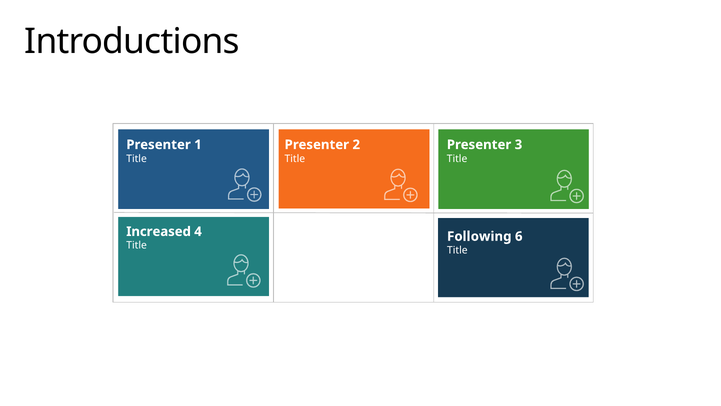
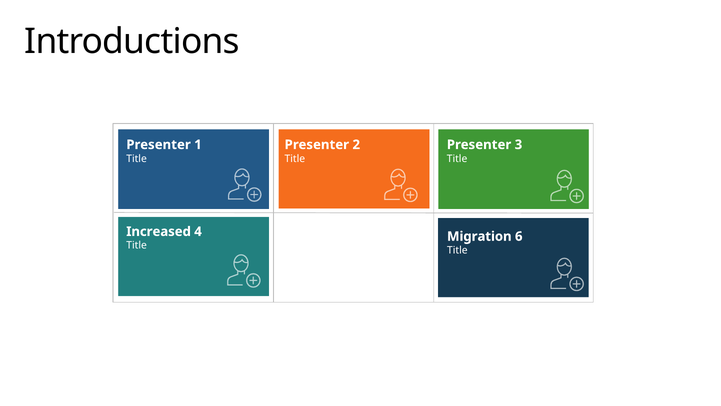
Following: Following -> Migration
